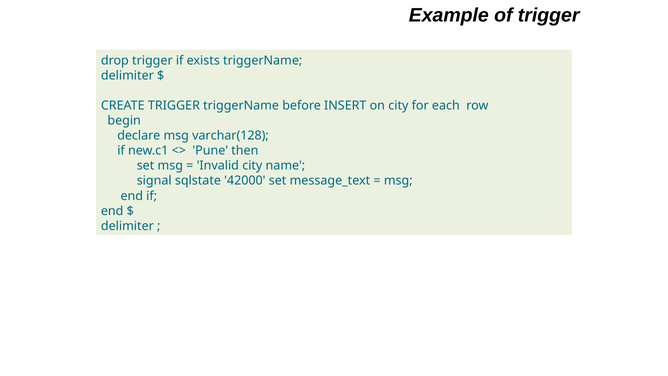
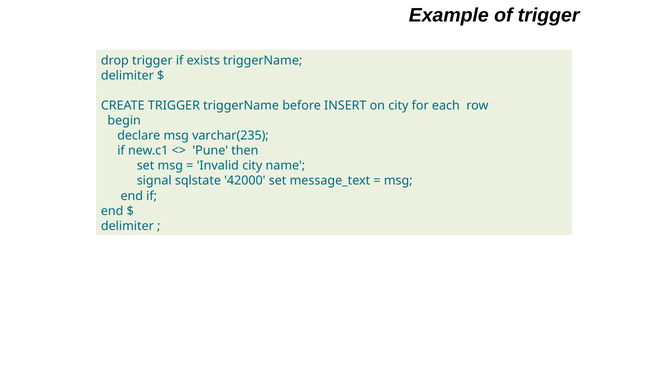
varchar(128: varchar(128 -> varchar(235
